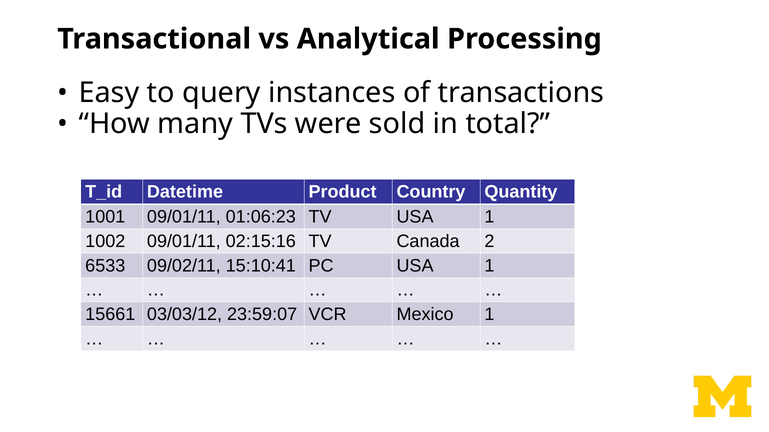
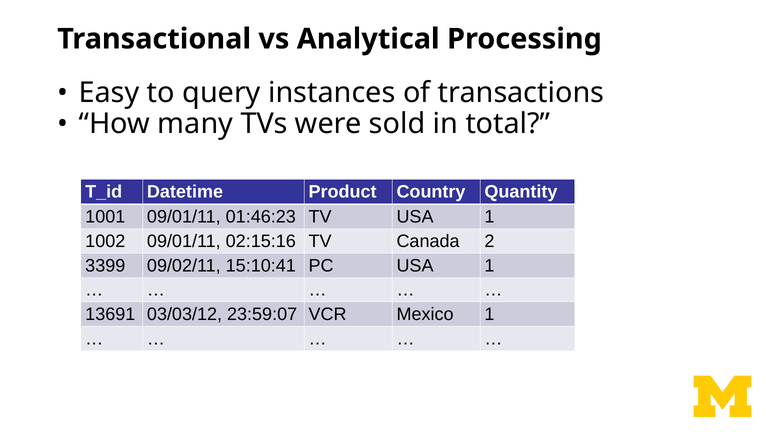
01:06:23: 01:06:23 -> 01:46:23
6533: 6533 -> 3399
15661: 15661 -> 13691
